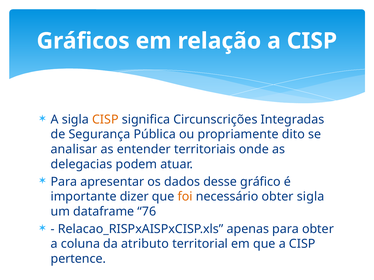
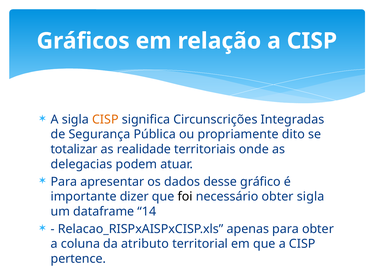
analisar: analisar -> totalizar
entender: entender -> realidade
foi colour: orange -> black
76: 76 -> 14
